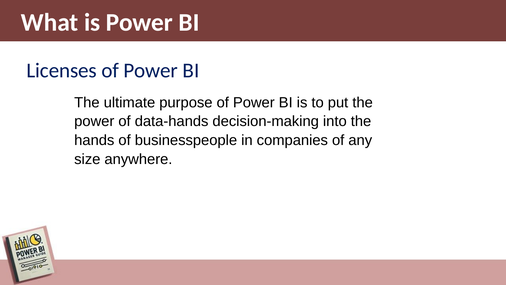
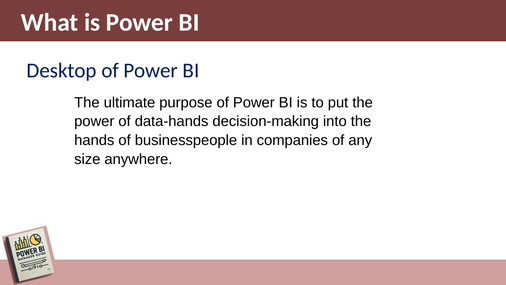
Licenses: Licenses -> Desktop
